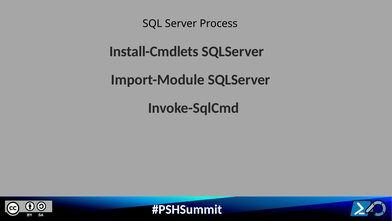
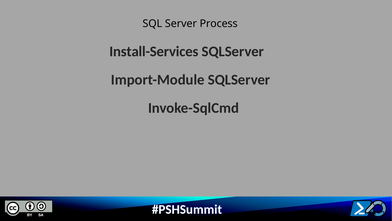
Install-Cmdlets: Install-Cmdlets -> Install-Services
